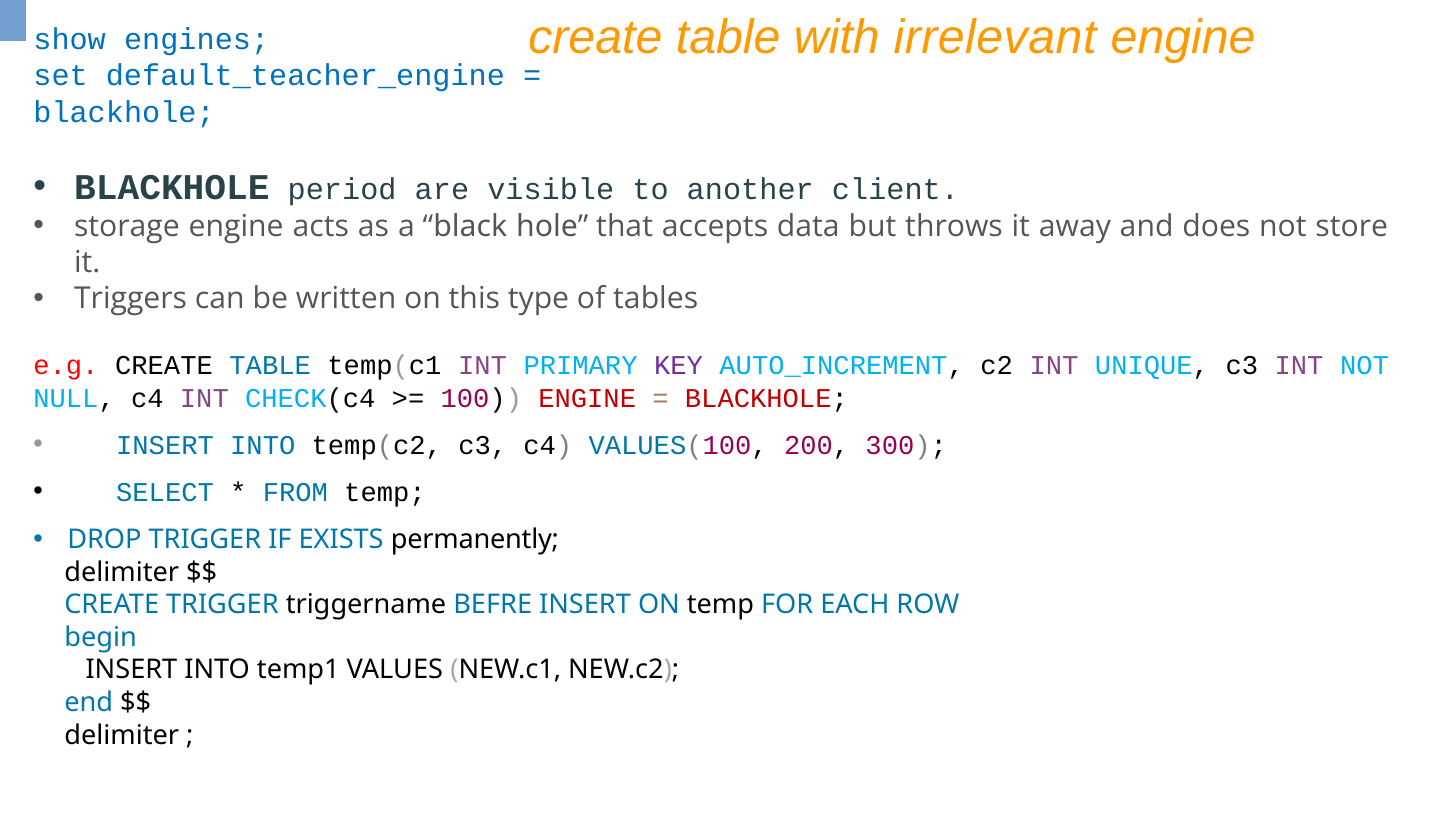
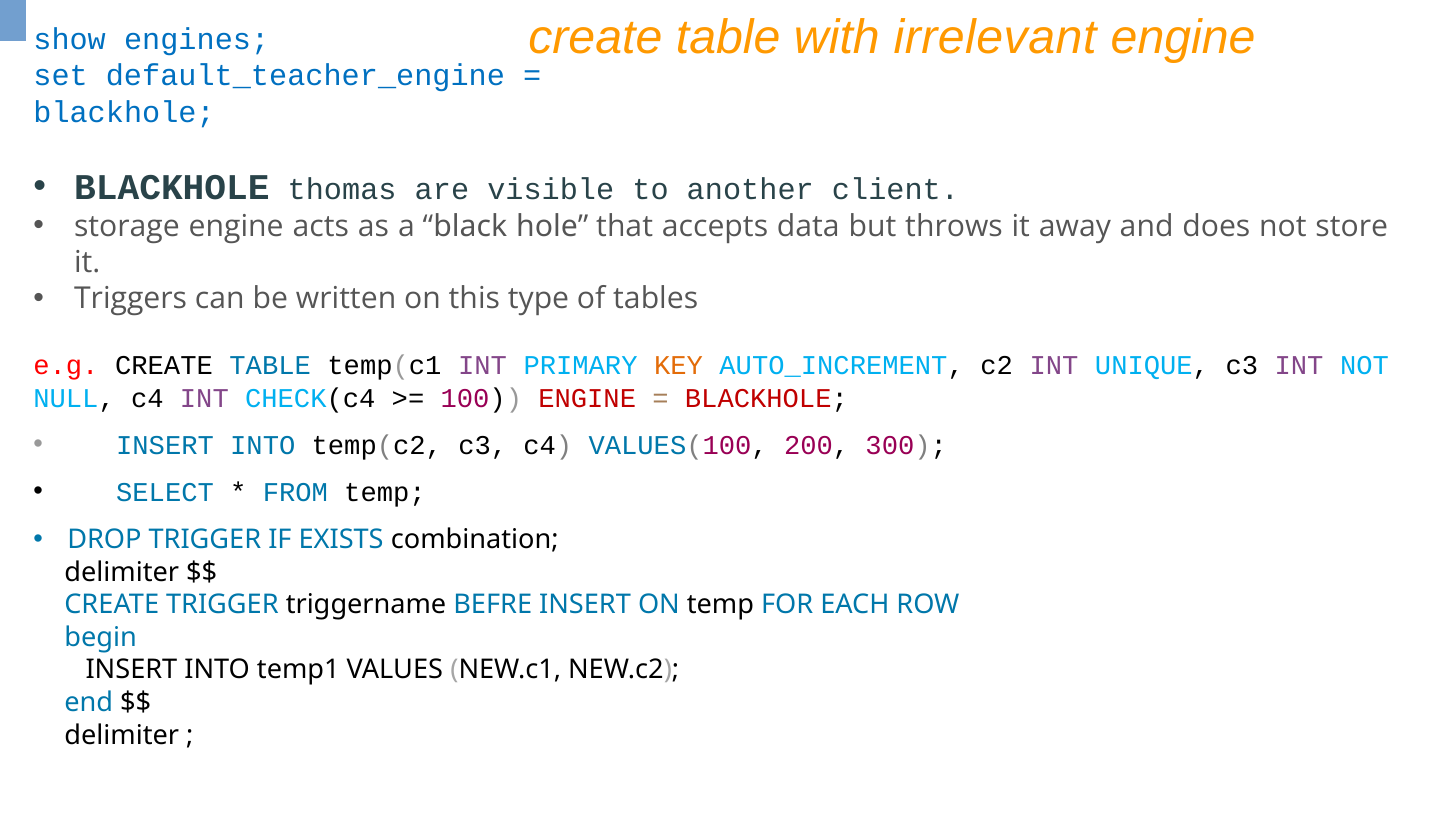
period: period -> thomas
KEY colour: purple -> orange
permanently: permanently -> combination
